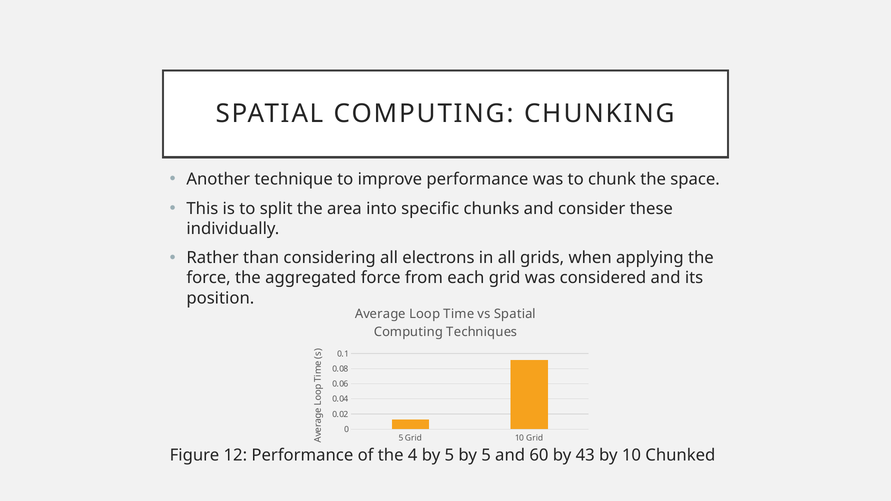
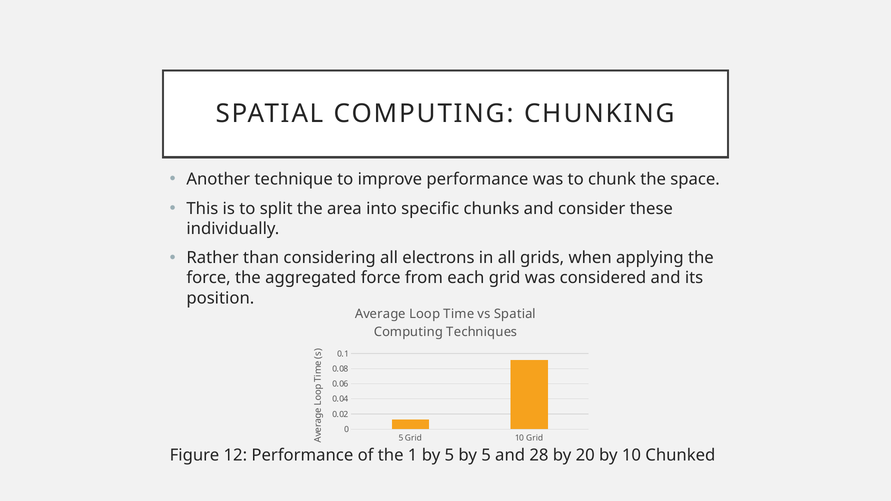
4: 4 -> 1
60: 60 -> 28
43: 43 -> 20
